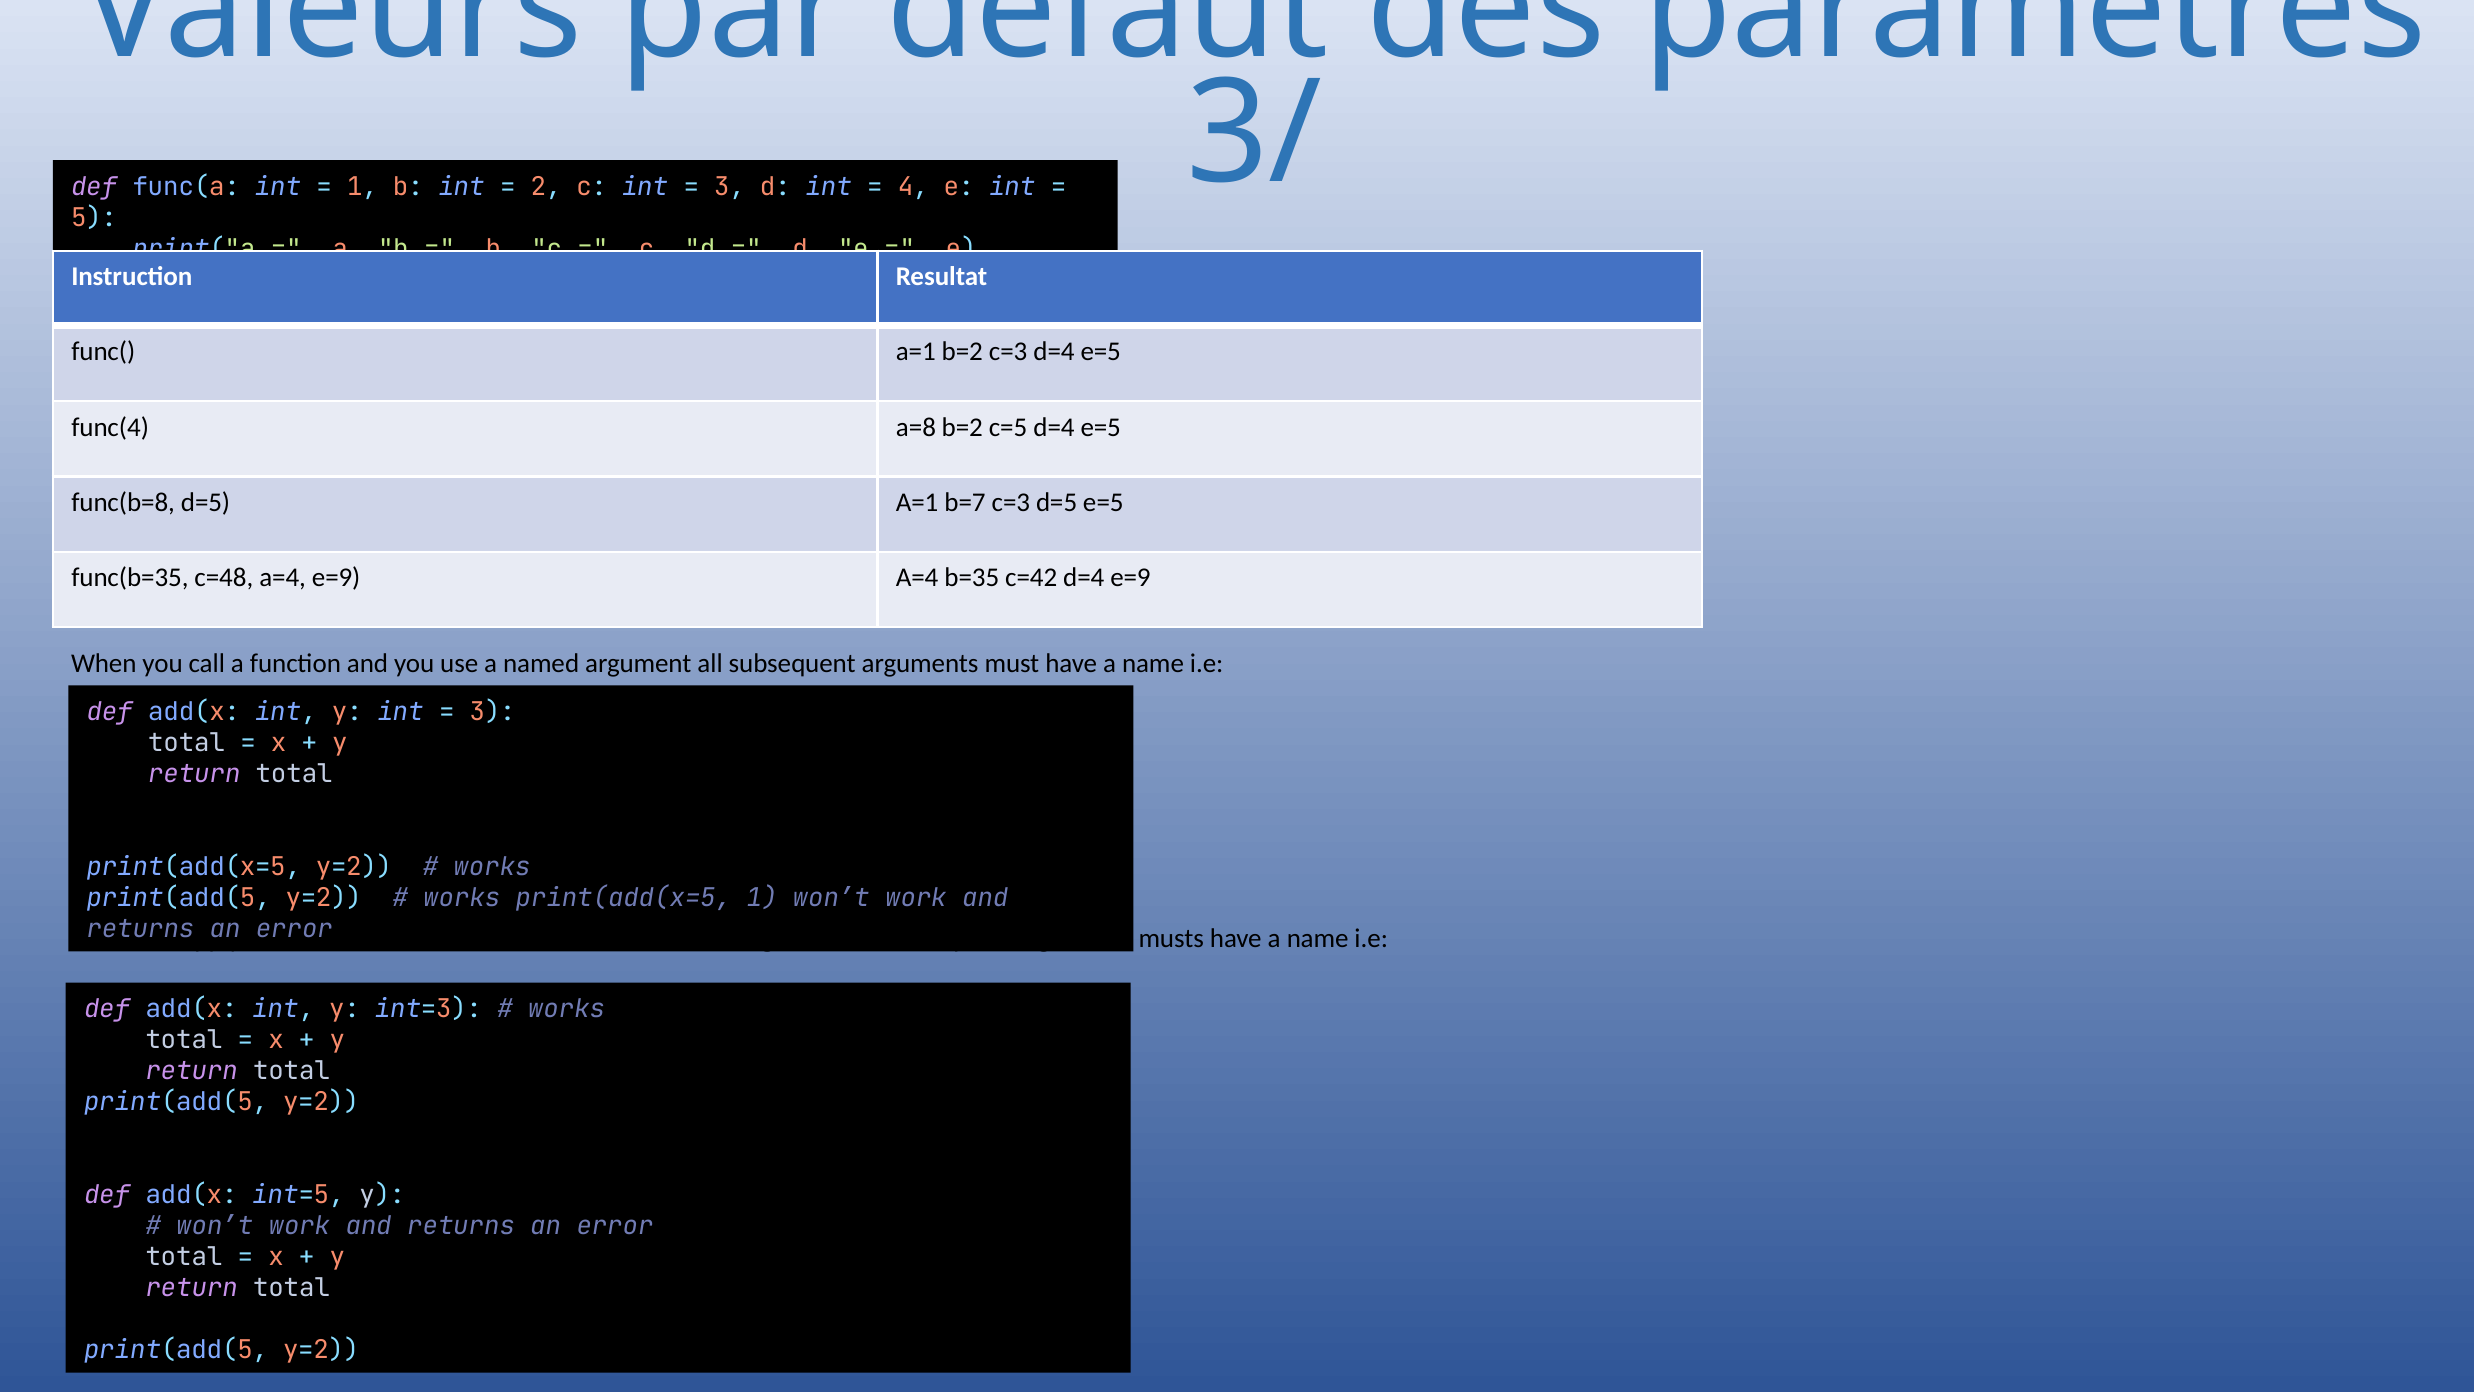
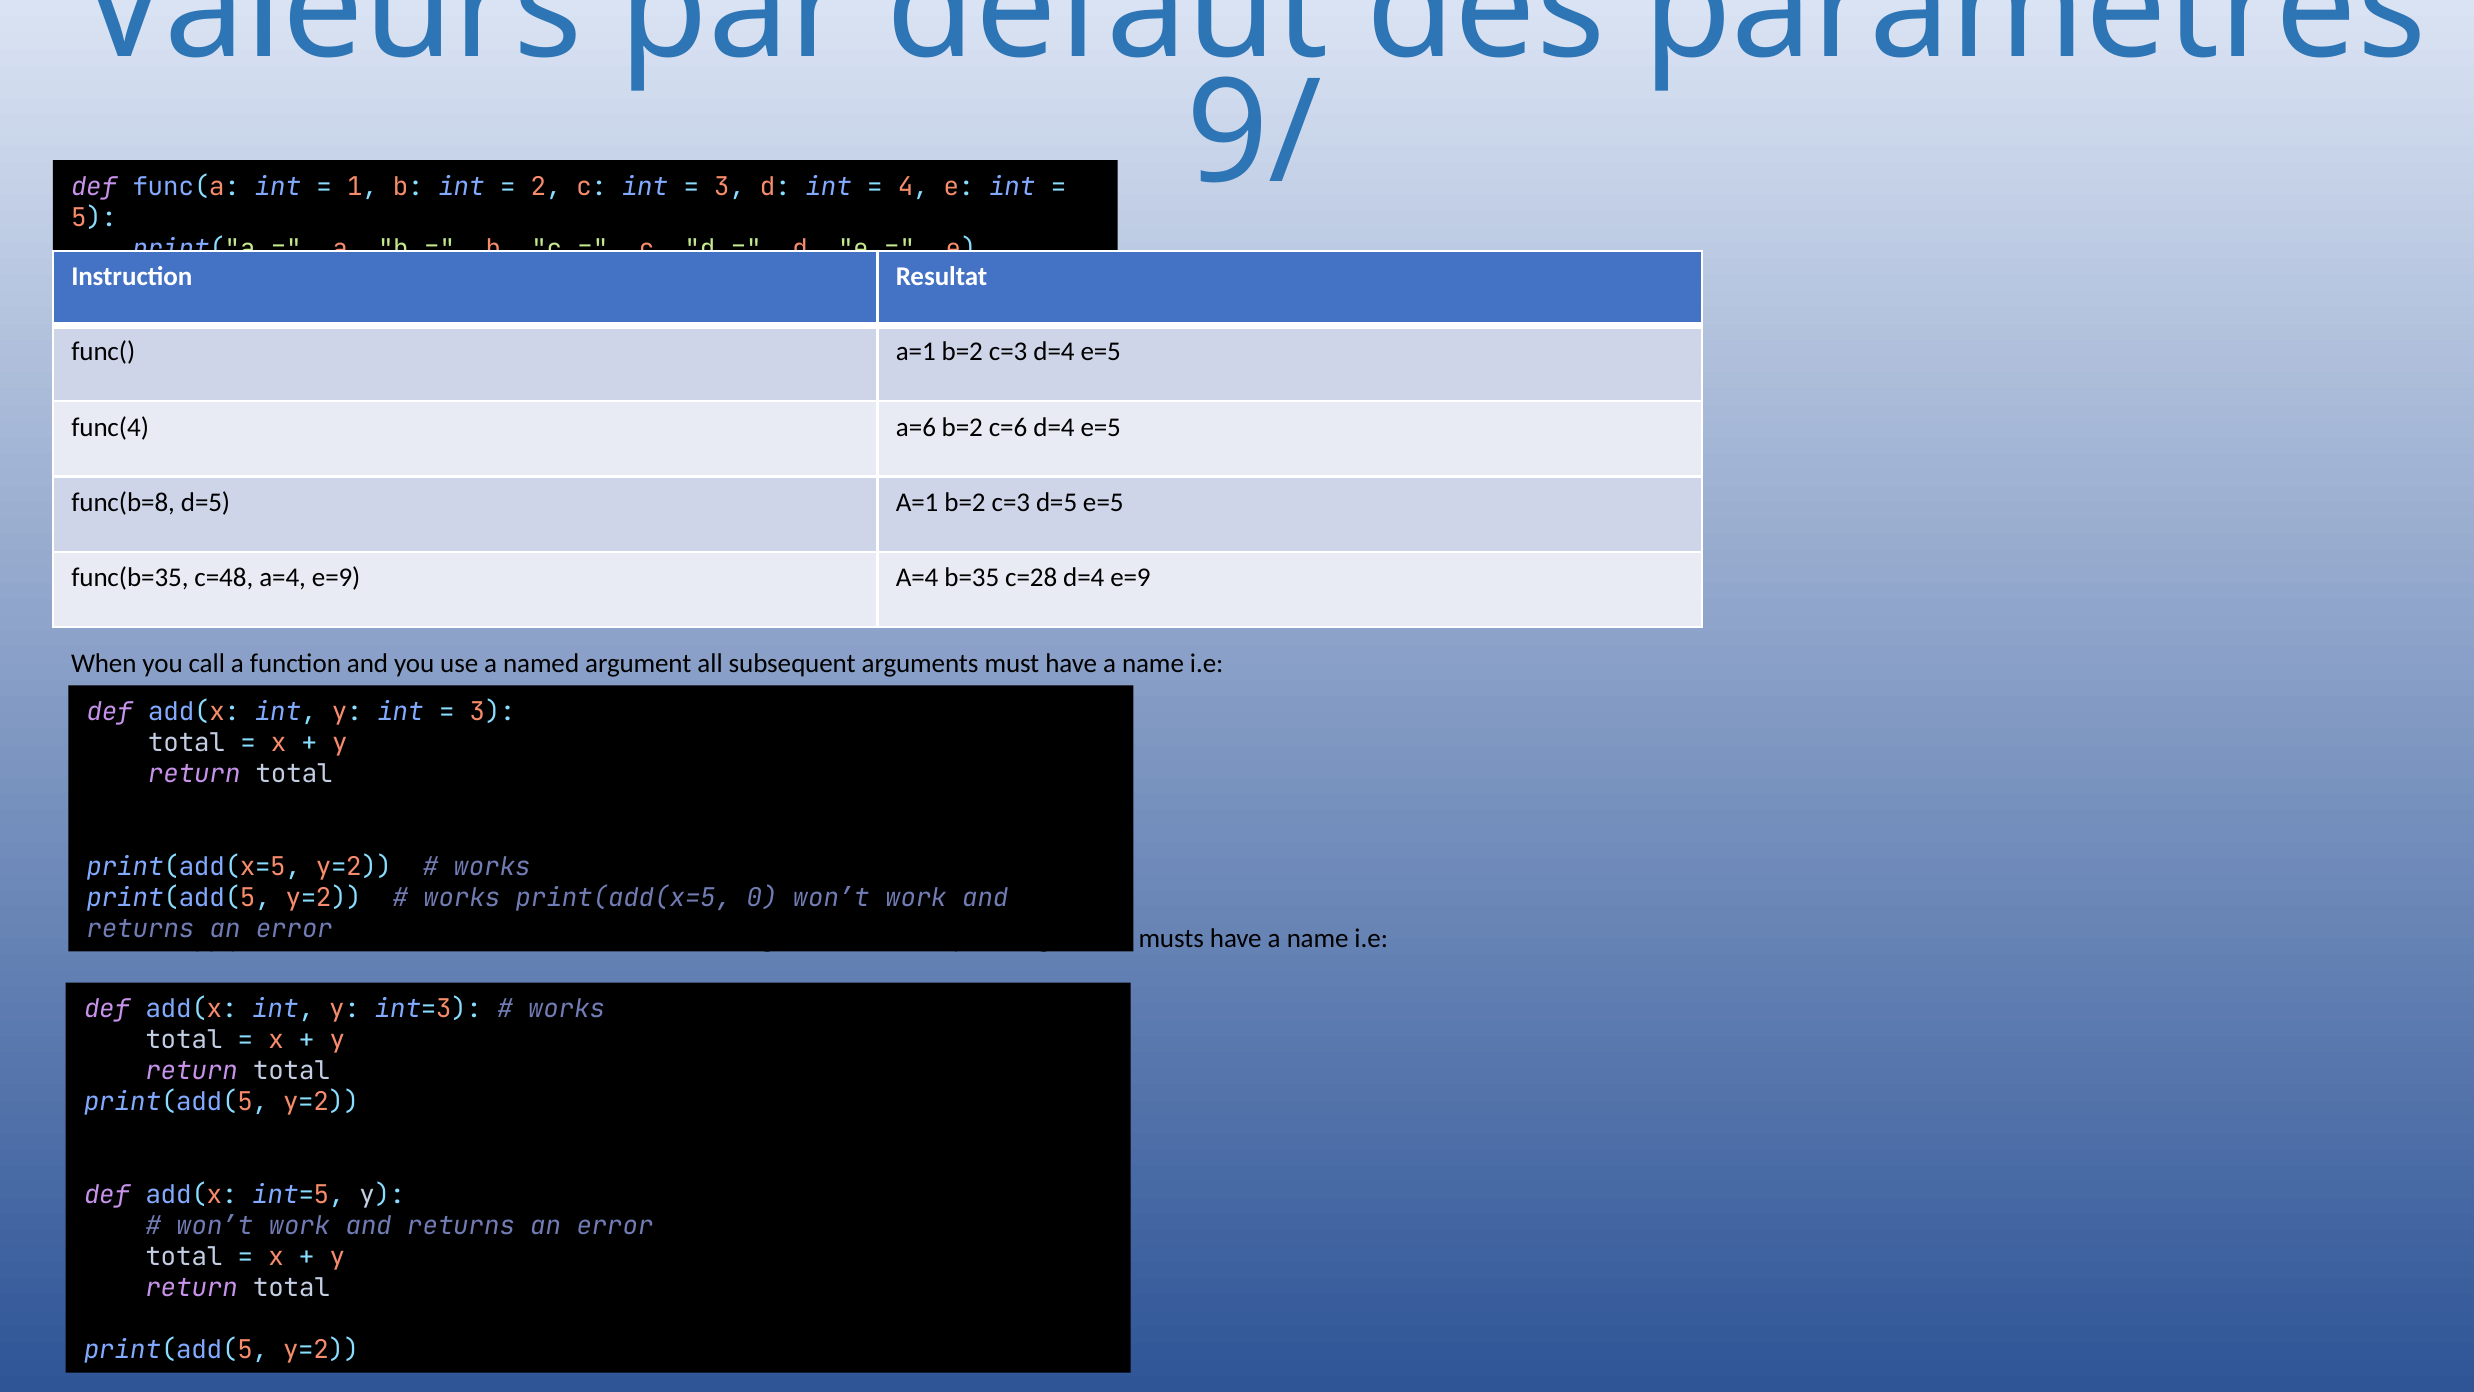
3/: 3/ -> 9/
a=8: a=8 -> a=6
c=5: c=5 -> c=6
d=5 A=1 b=7: b=7 -> b=2
c=42: c=42 -> c=28
print(add(x=5 1: 1 -> 0
